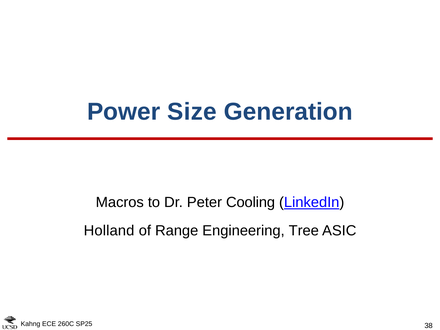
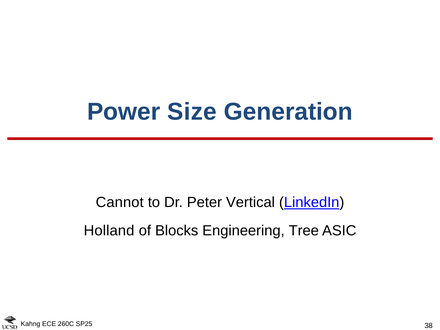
Macros: Macros -> Cannot
Cooling: Cooling -> Vertical
Range: Range -> Blocks
